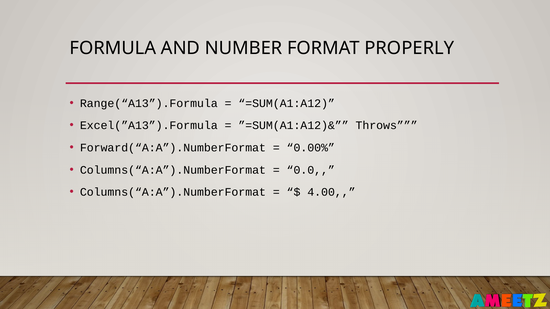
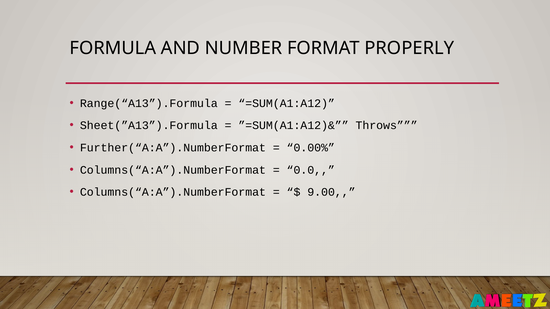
Excel(”A13”).Formula: Excel(”A13”).Formula -> Sheet(”A13”).Formula
Forward(“A:A”).NumberFormat: Forward(“A:A”).NumberFormat -> Further(“A:A”).NumberFormat
4.00: 4.00 -> 9.00
